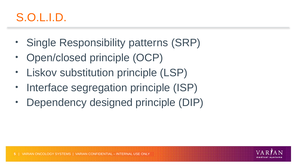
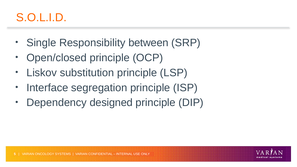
patterns: patterns -> between
